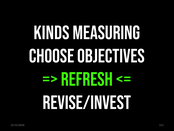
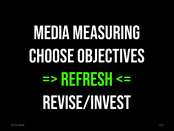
KINDS: KINDS -> MEDIA
